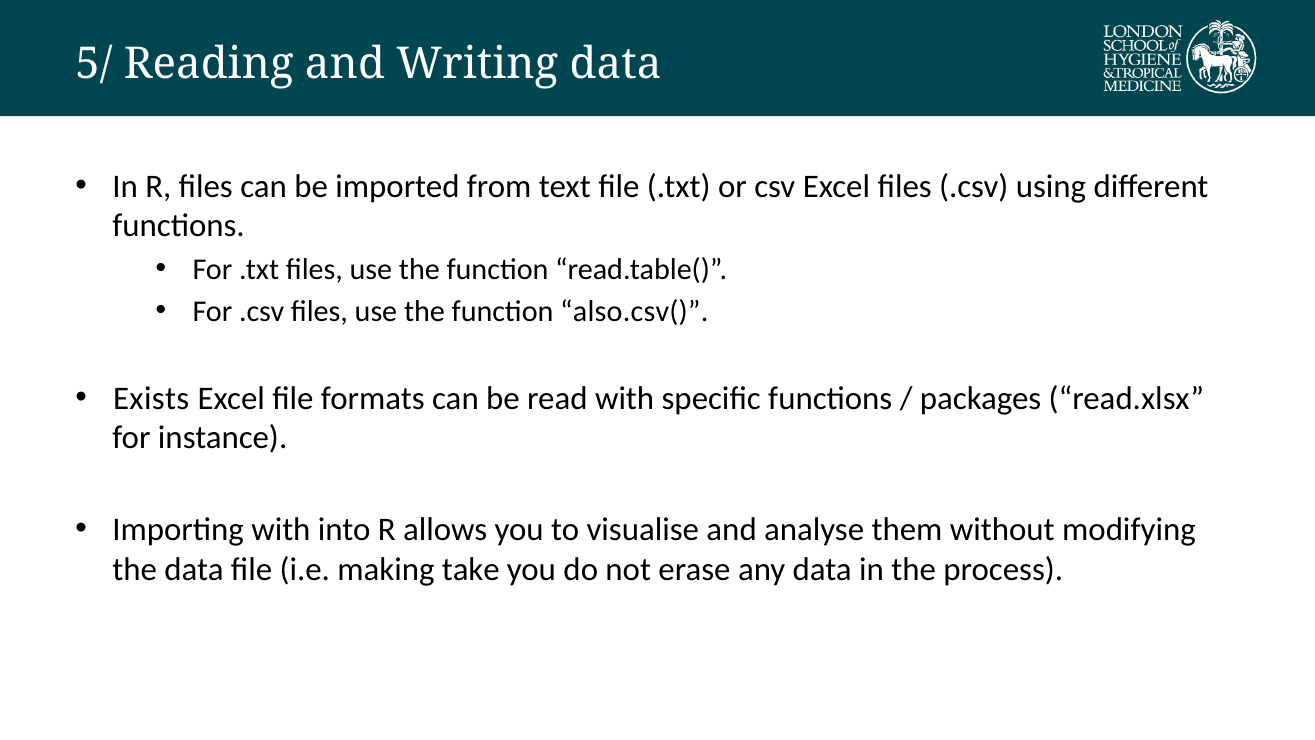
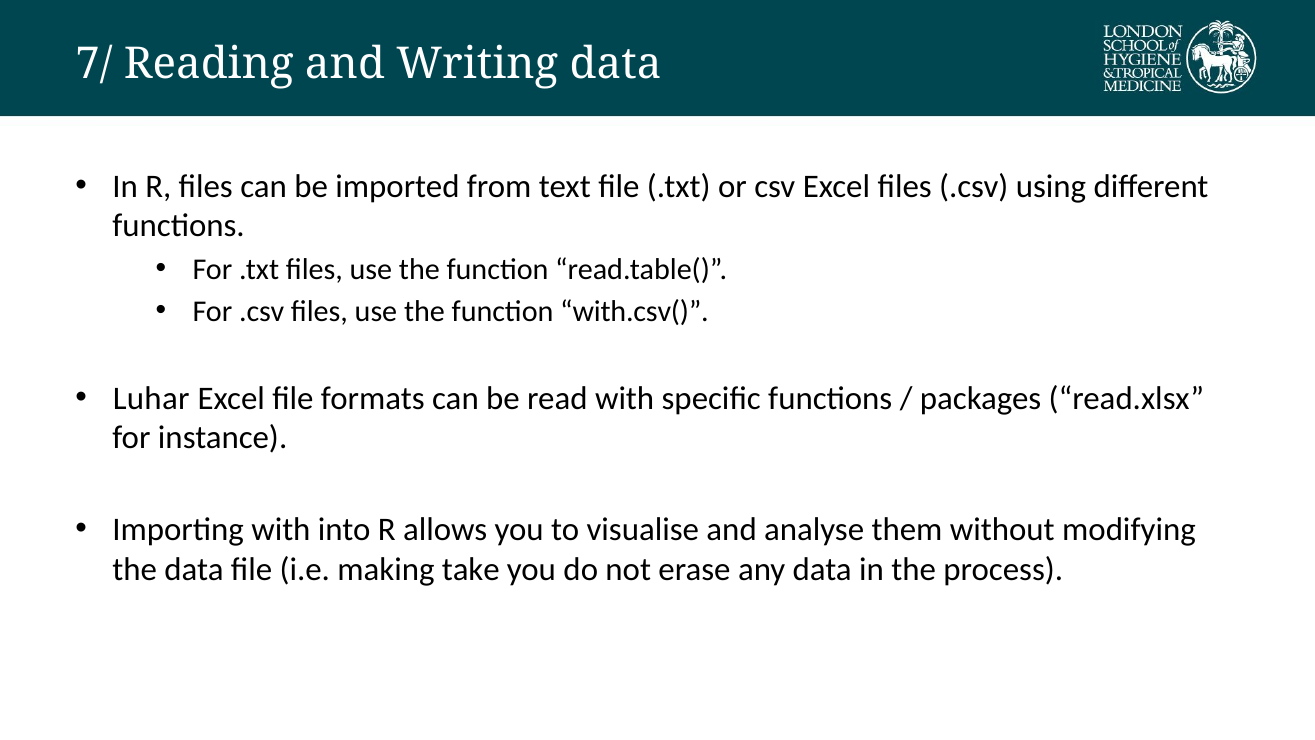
5/: 5/ -> 7/
also.csv(: also.csv( -> with.csv(
Exists: Exists -> Luhar
